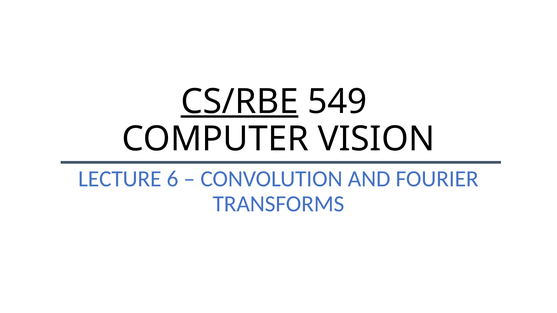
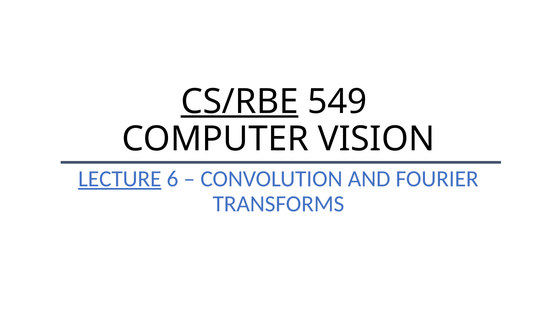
LECTURE underline: none -> present
